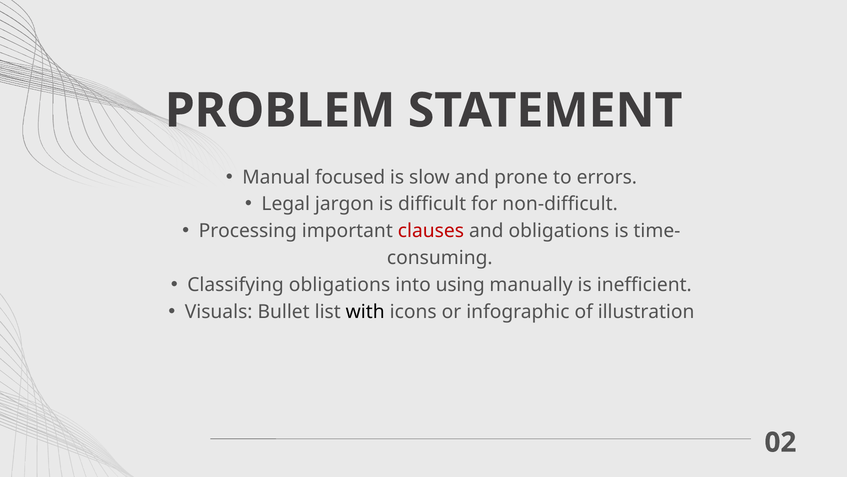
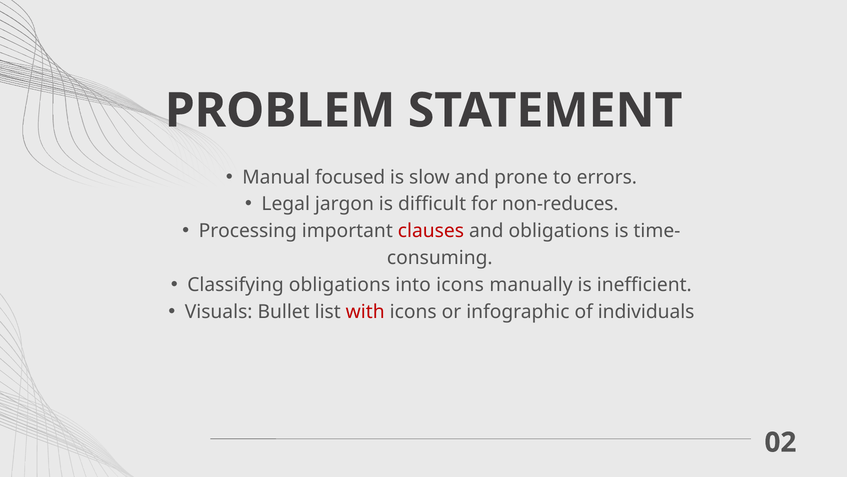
non-difficult: non-difficult -> non-reduces
into using: using -> icons
with colour: black -> red
illustration: illustration -> individuals
